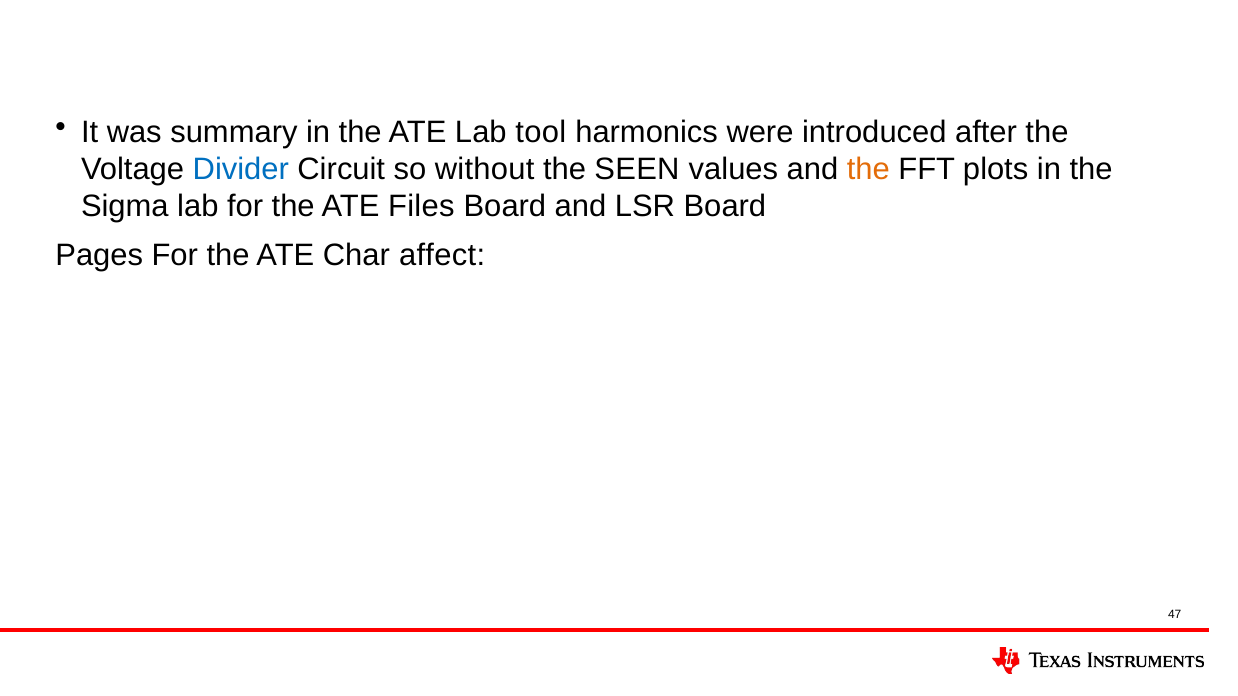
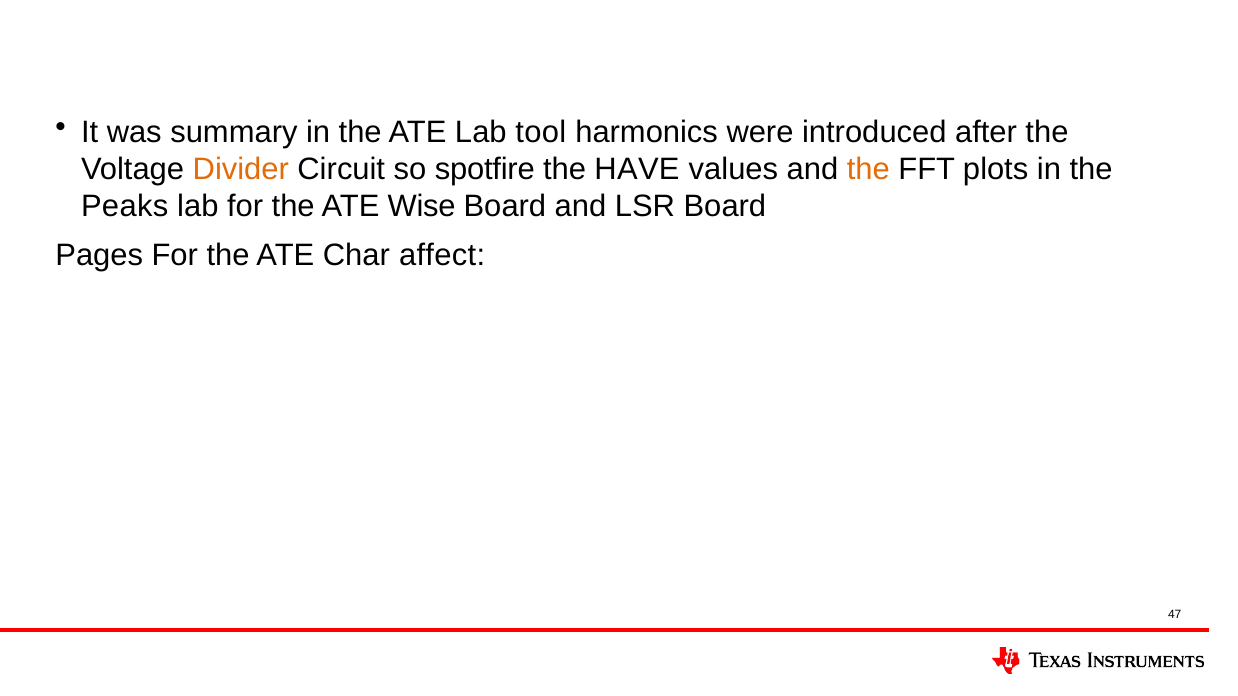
Divider colour: blue -> orange
without: without -> spotfire
SEEN: SEEN -> HAVE
Sigma: Sigma -> Peaks
Files: Files -> Wise
